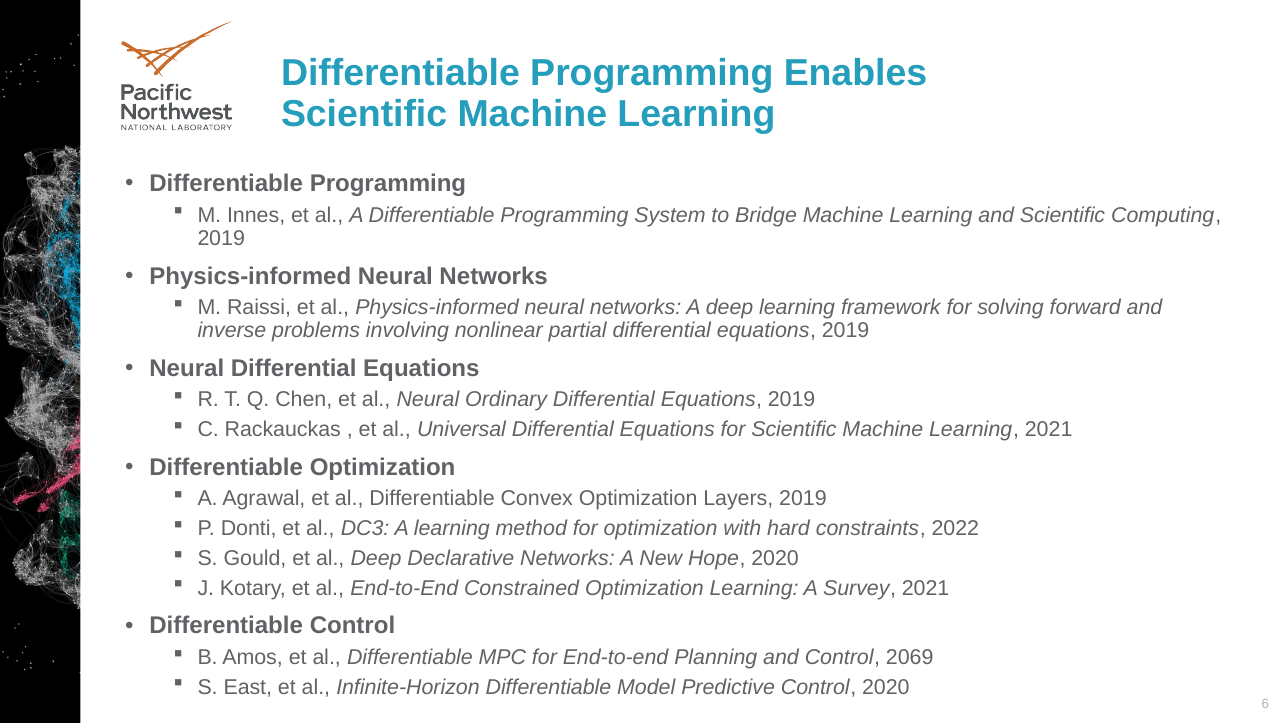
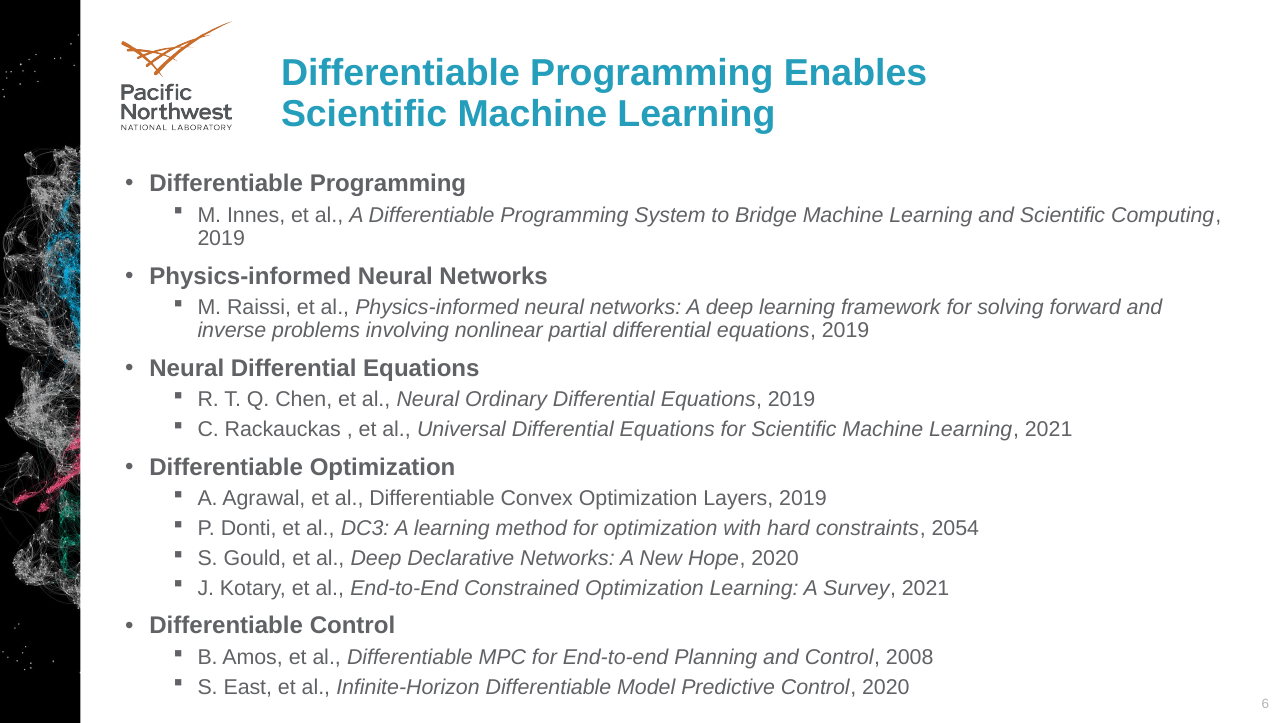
2022: 2022 -> 2054
2069: 2069 -> 2008
